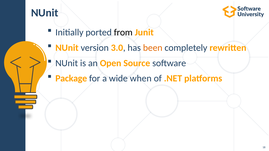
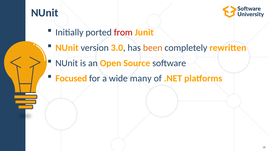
from colour: black -> red
Package: Package -> Focused
when: when -> many
